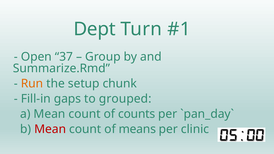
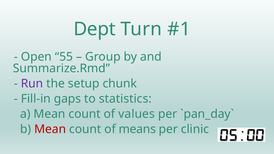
37: 37 -> 55
Run colour: orange -> purple
grouped: grouped -> statistics
counts: counts -> values
